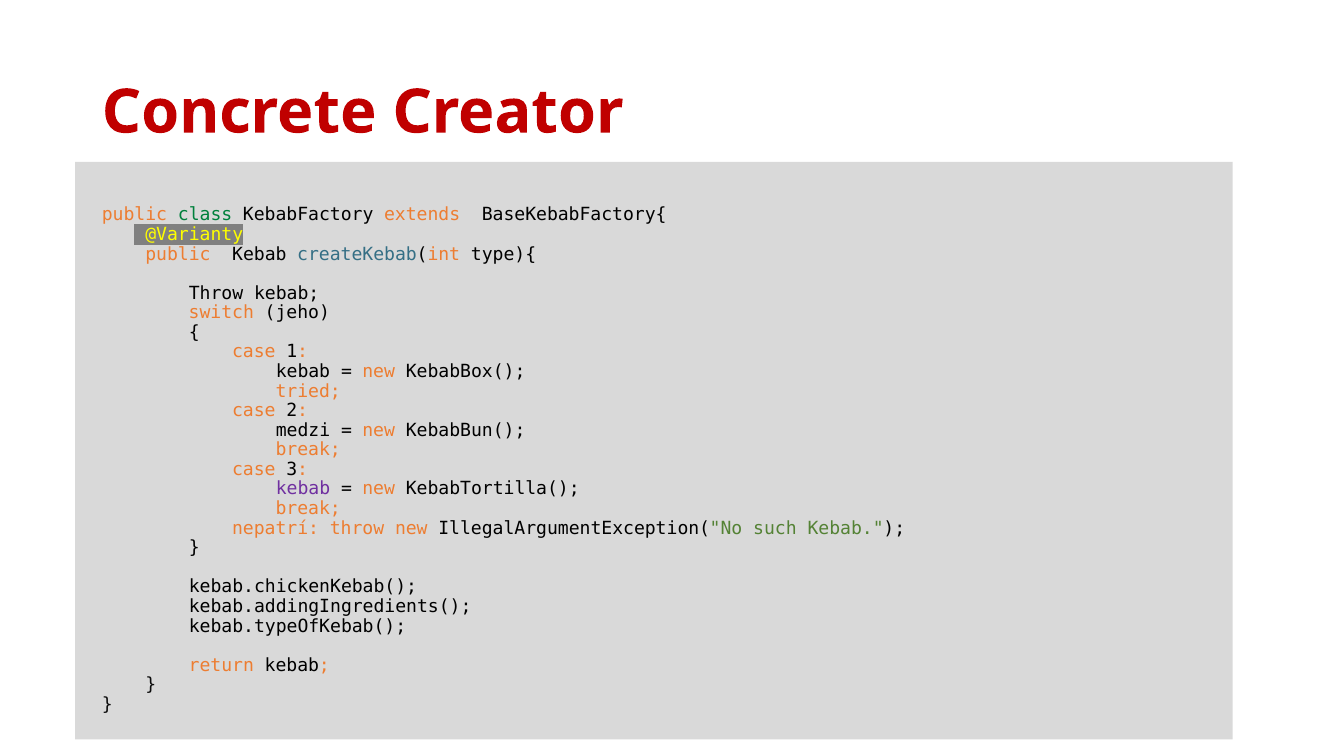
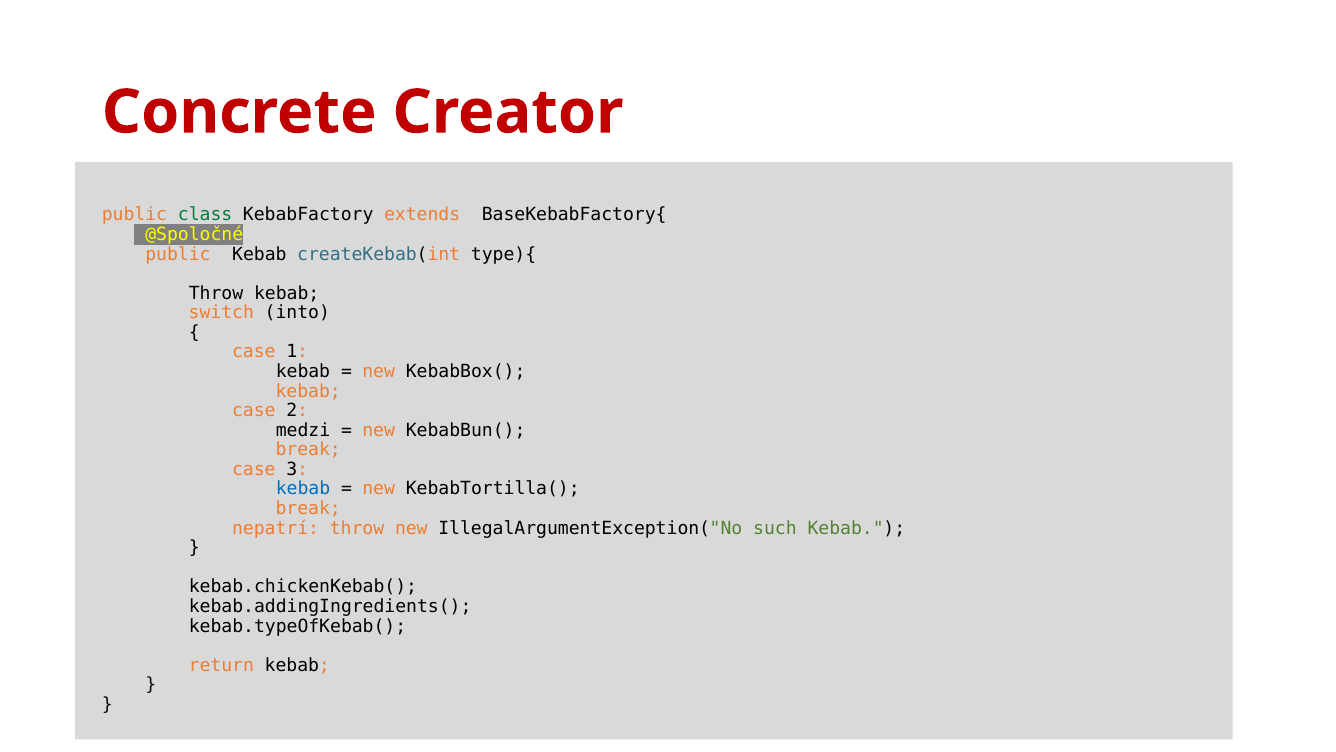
@Varianty: @Varianty -> @Spoločné
jeho: jeho -> into
tried at (308, 391): tried -> kebab
kebab at (303, 489) colour: purple -> blue
